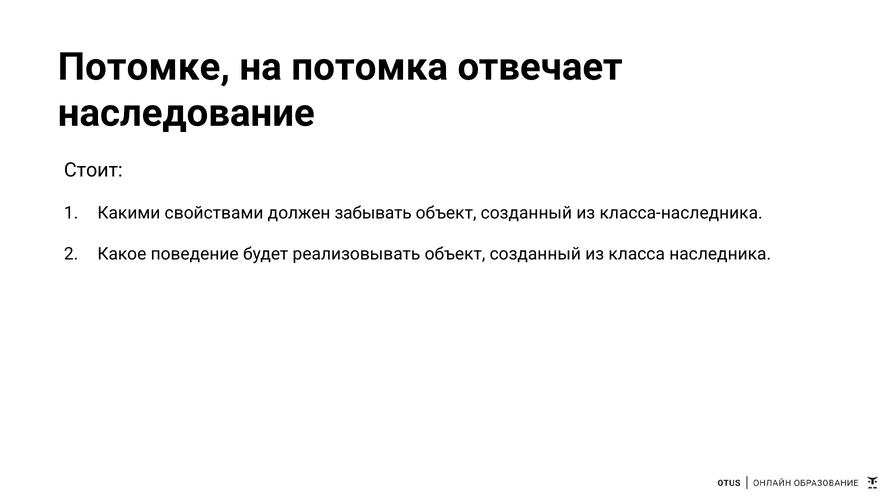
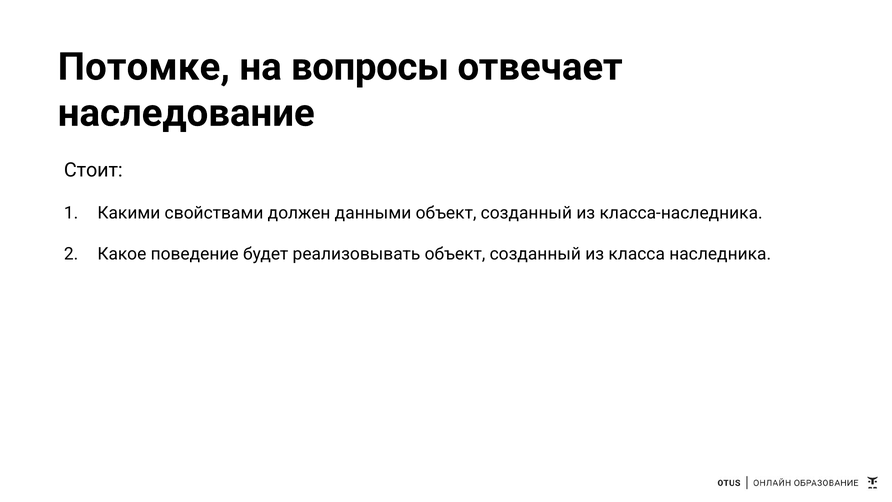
потомка: потомка -> вопросы
забывать: забывать -> данными
